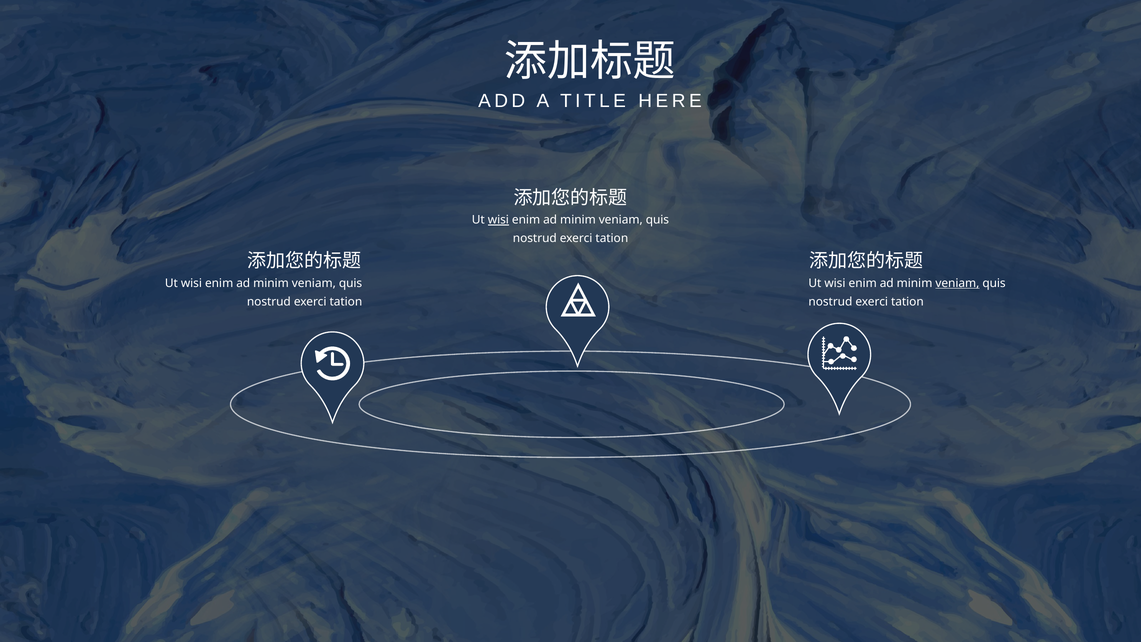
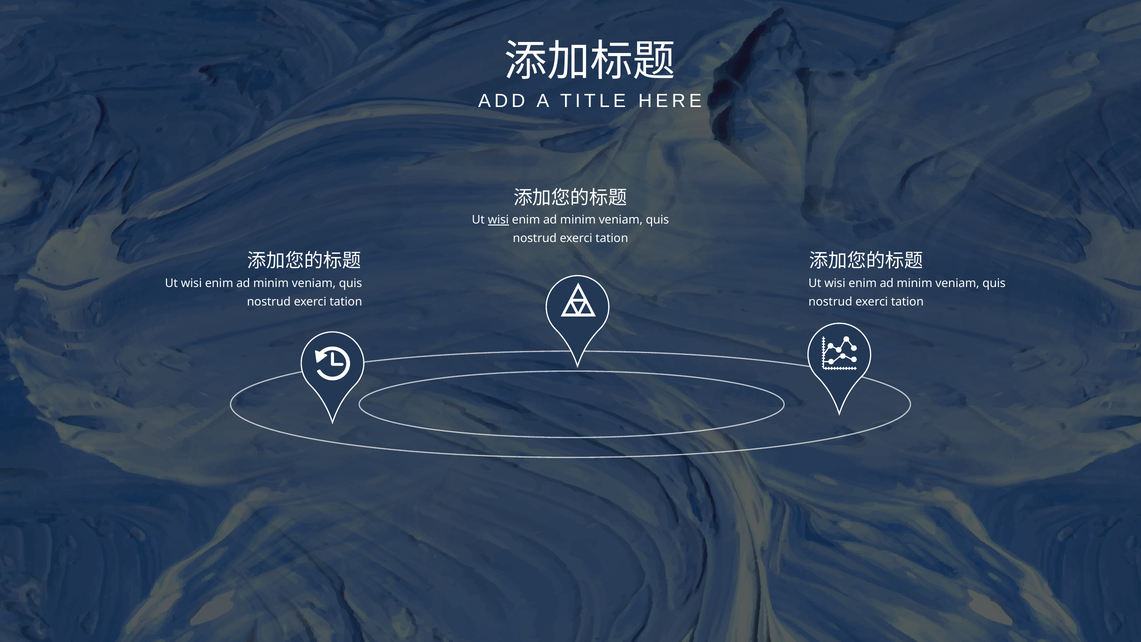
veniam at (957, 283) underline: present -> none
